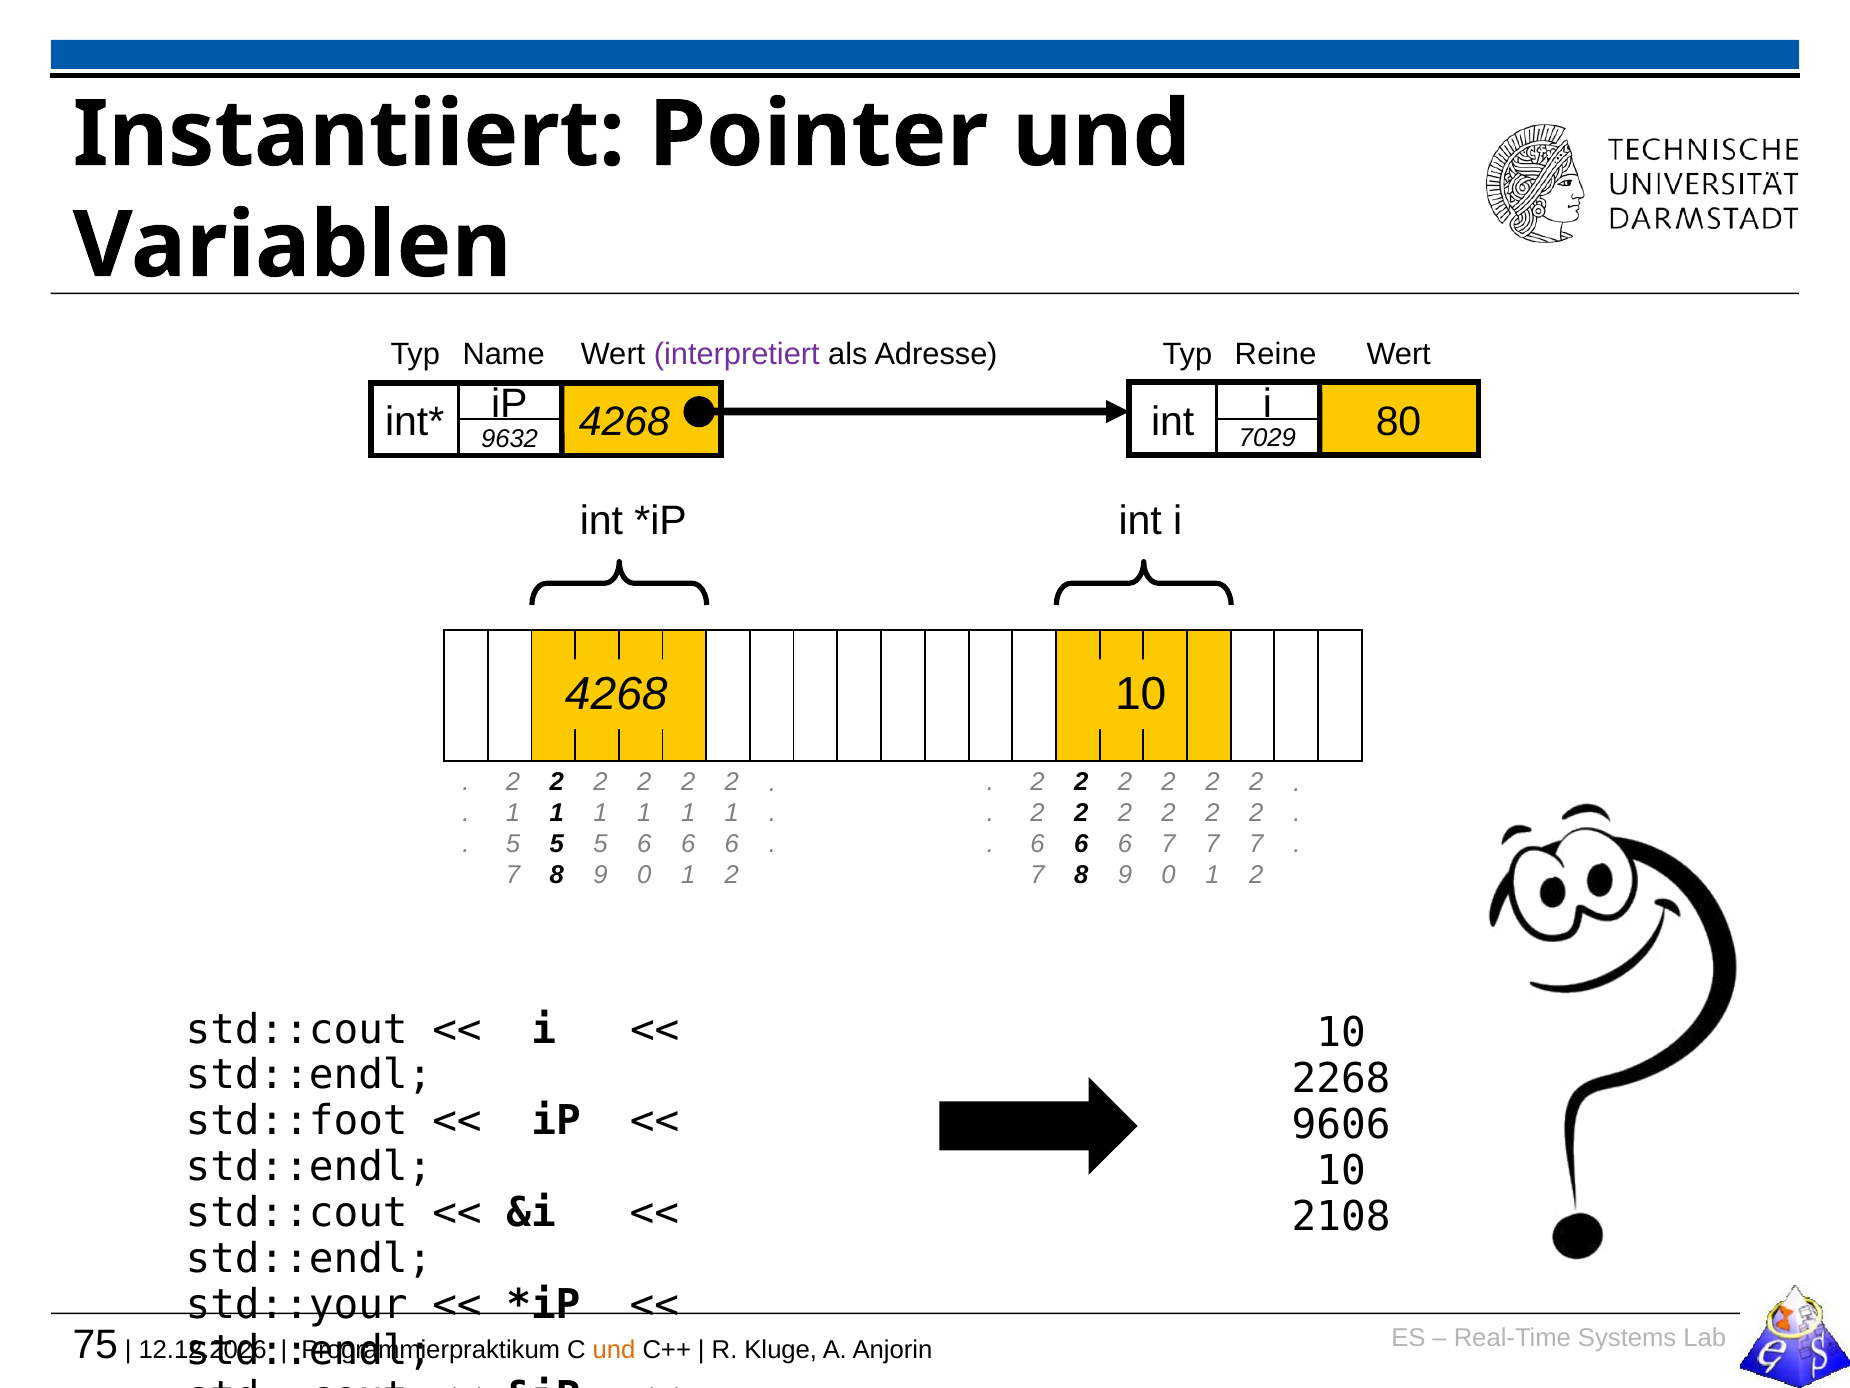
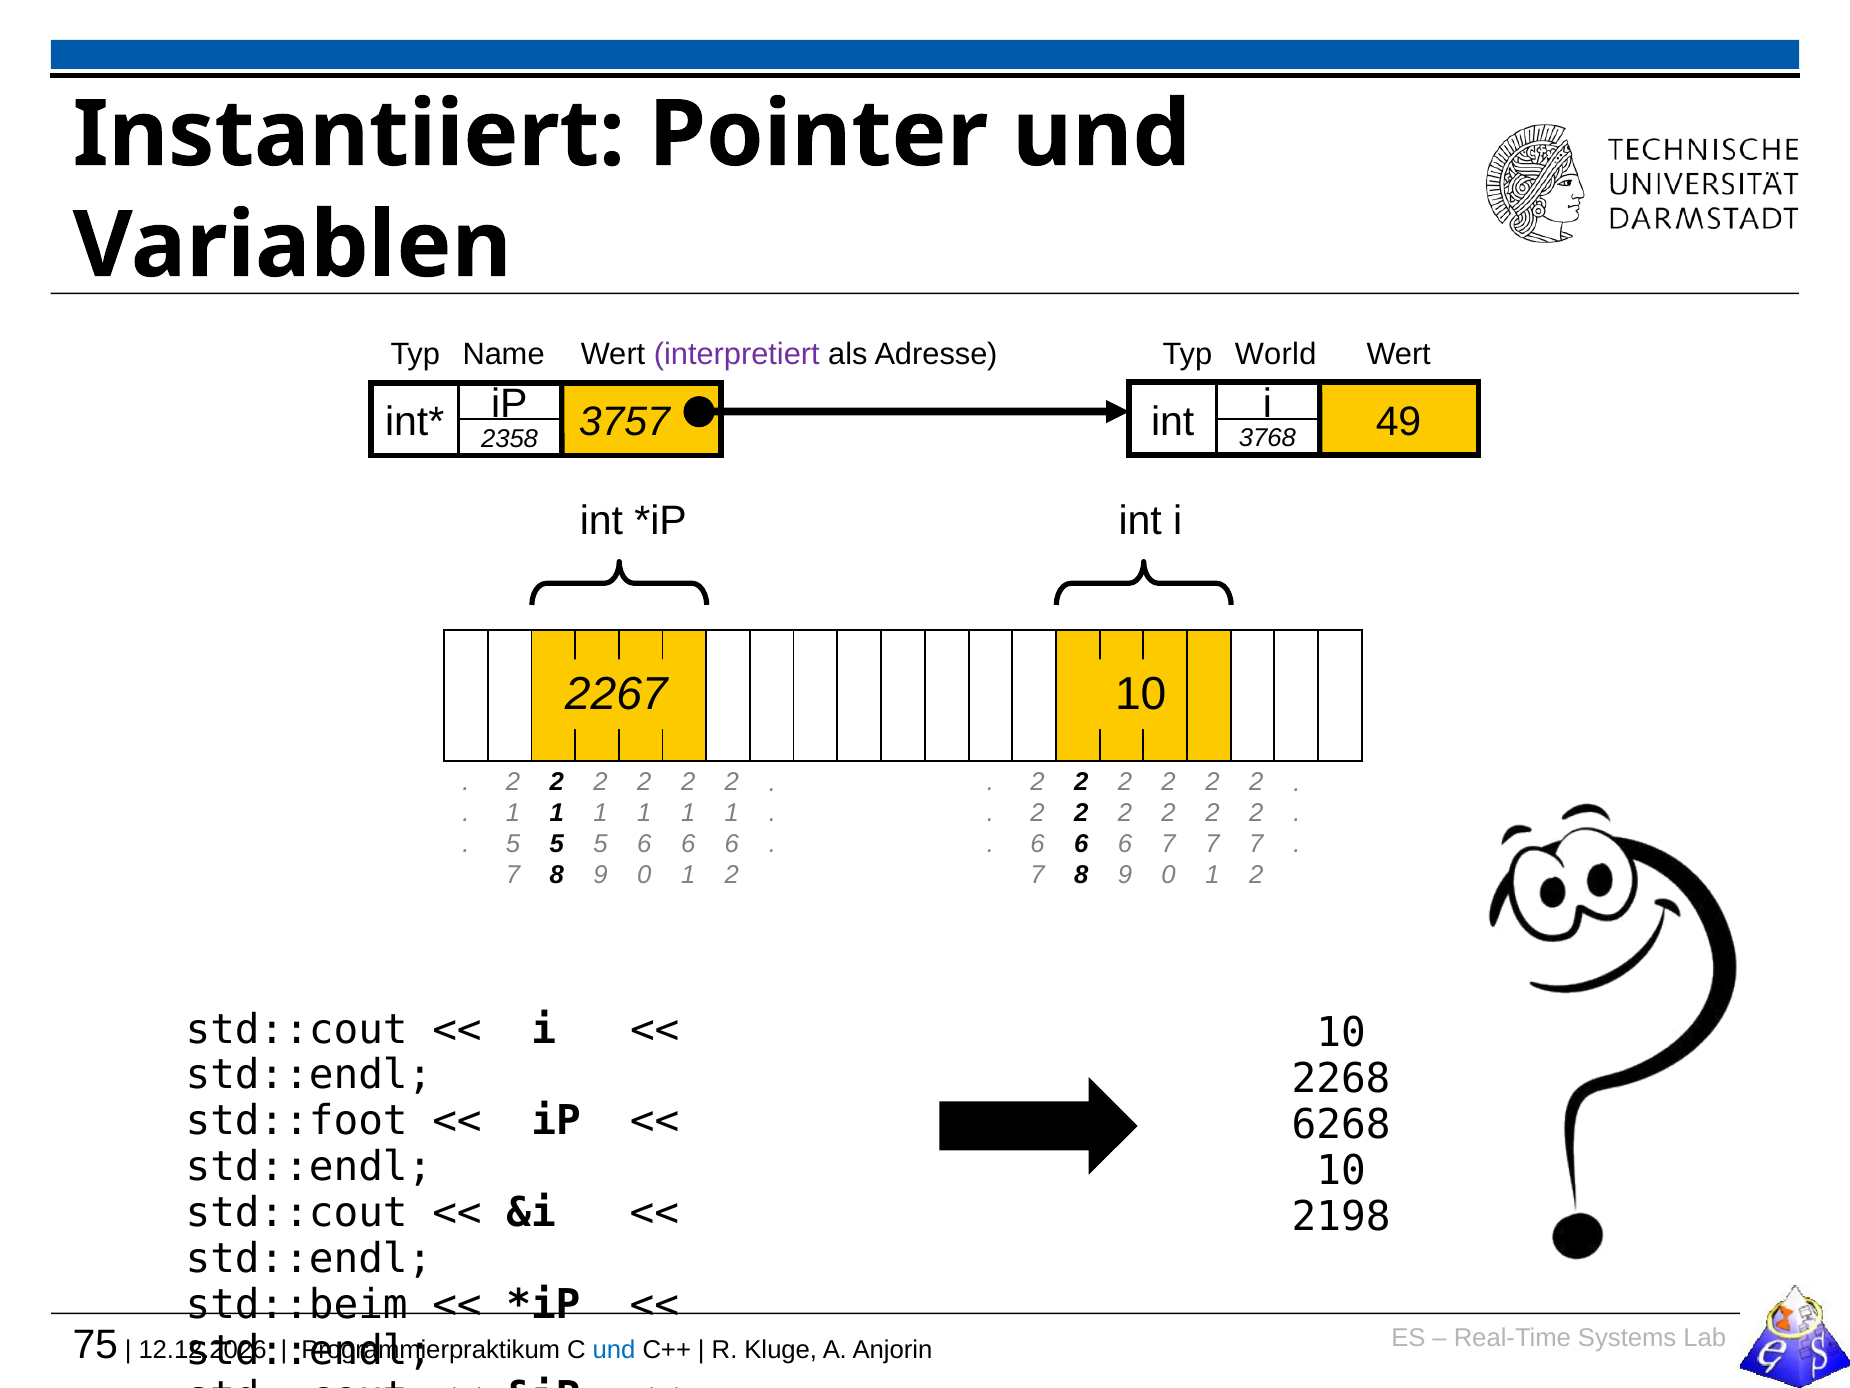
Reine: Reine -> World
4268 at (624, 422): 4268 -> 3757
80: 80 -> 49
7029: 7029 -> 3768
9632: 9632 -> 2358
4268 at (616, 694): 4268 -> 2267
9606: 9606 -> 6268
2108: 2108 -> 2198
std::your: std::your -> std::beim
und at (614, 1350) colour: orange -> blue
